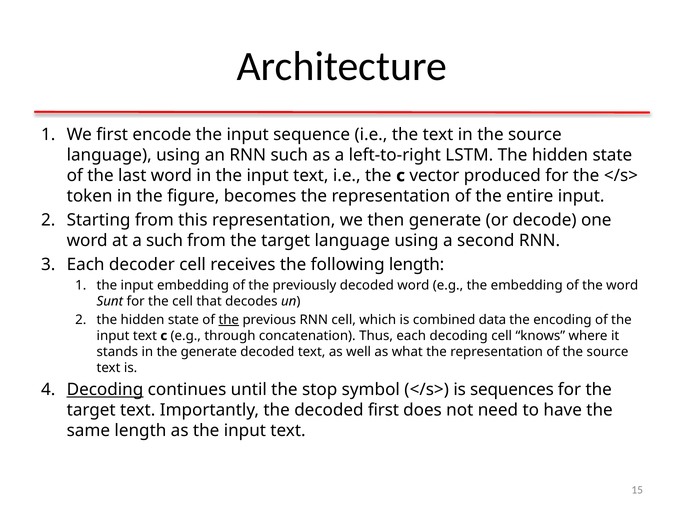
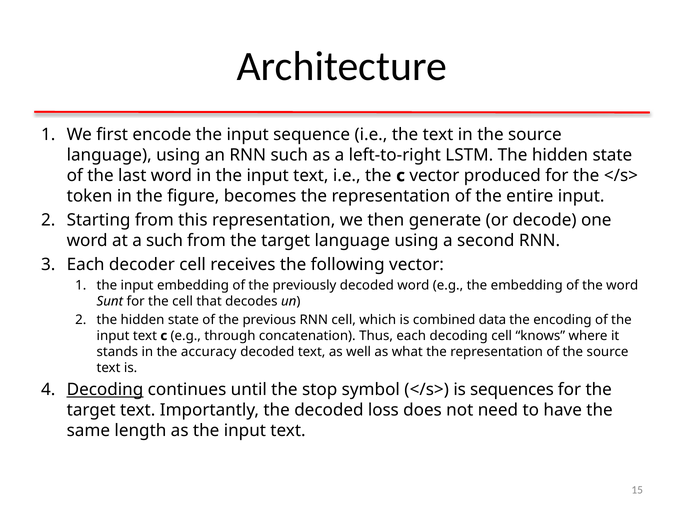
following length: length -> vector
the at (229, 320) underline: present -> none
the generate: generate -> accuracy
decoded first: first -> loss
